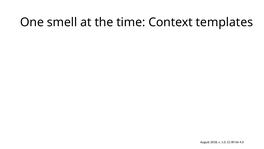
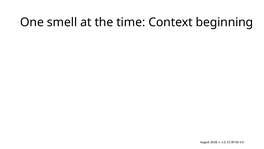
templates: templates -> beginning
